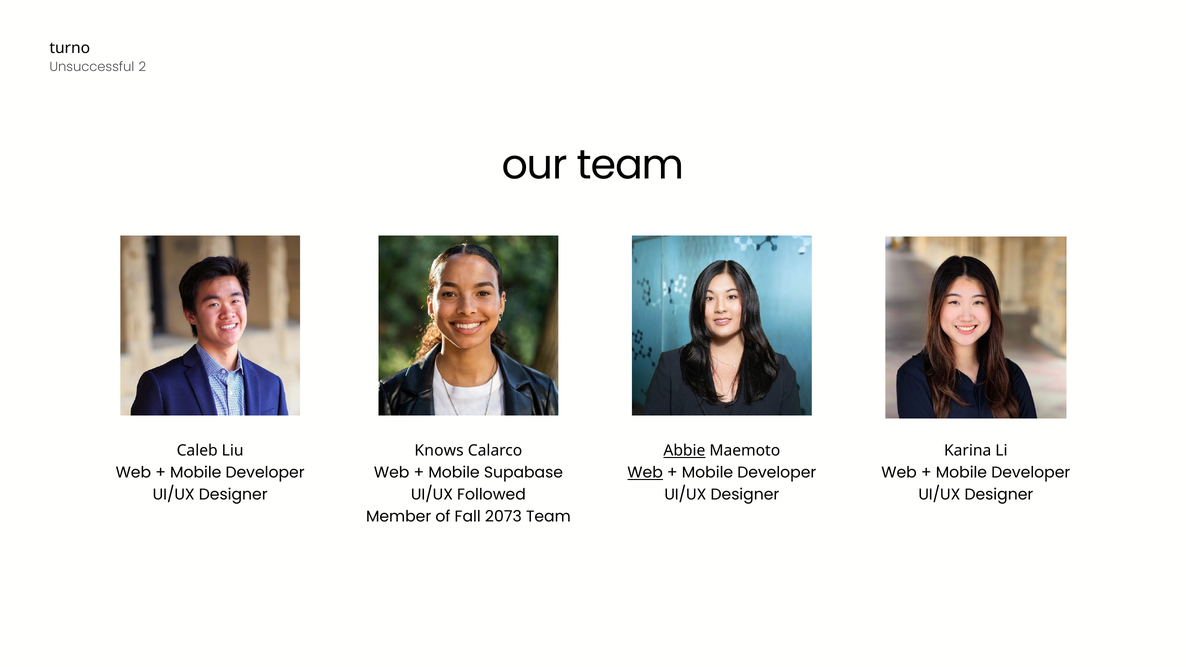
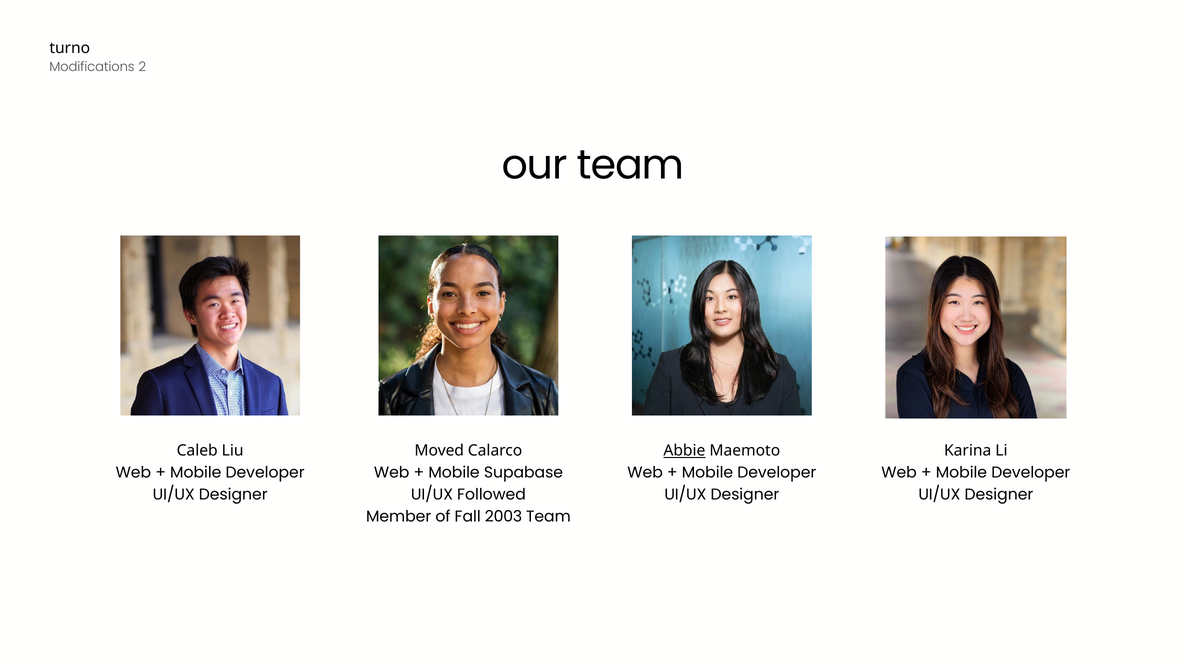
Unsuccessful: Unsuccessful -> Modifications
Knows: Knows -> Moved
Web at (645, 473) underline: present -> none
2073: 2073 -> 2003
